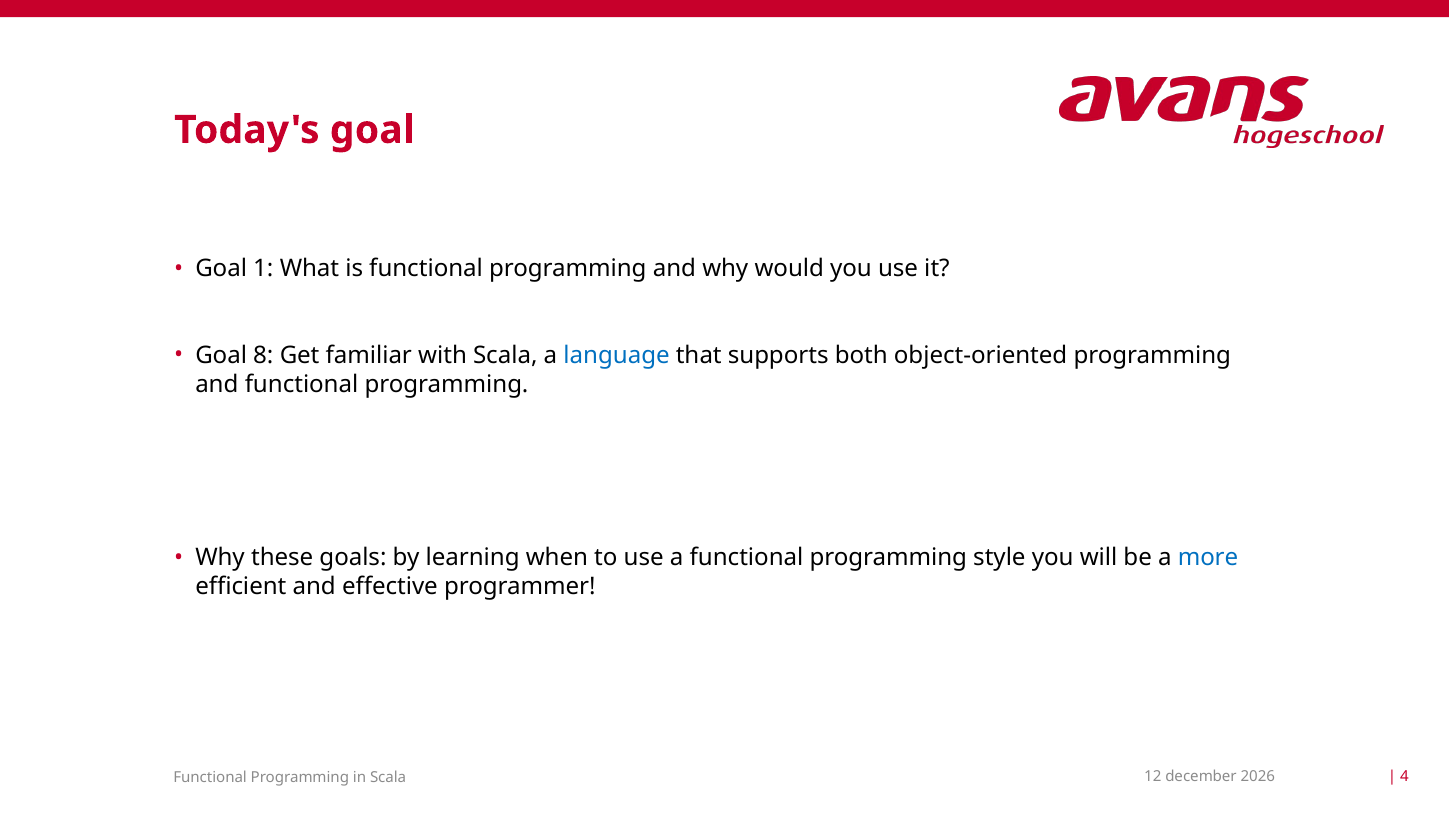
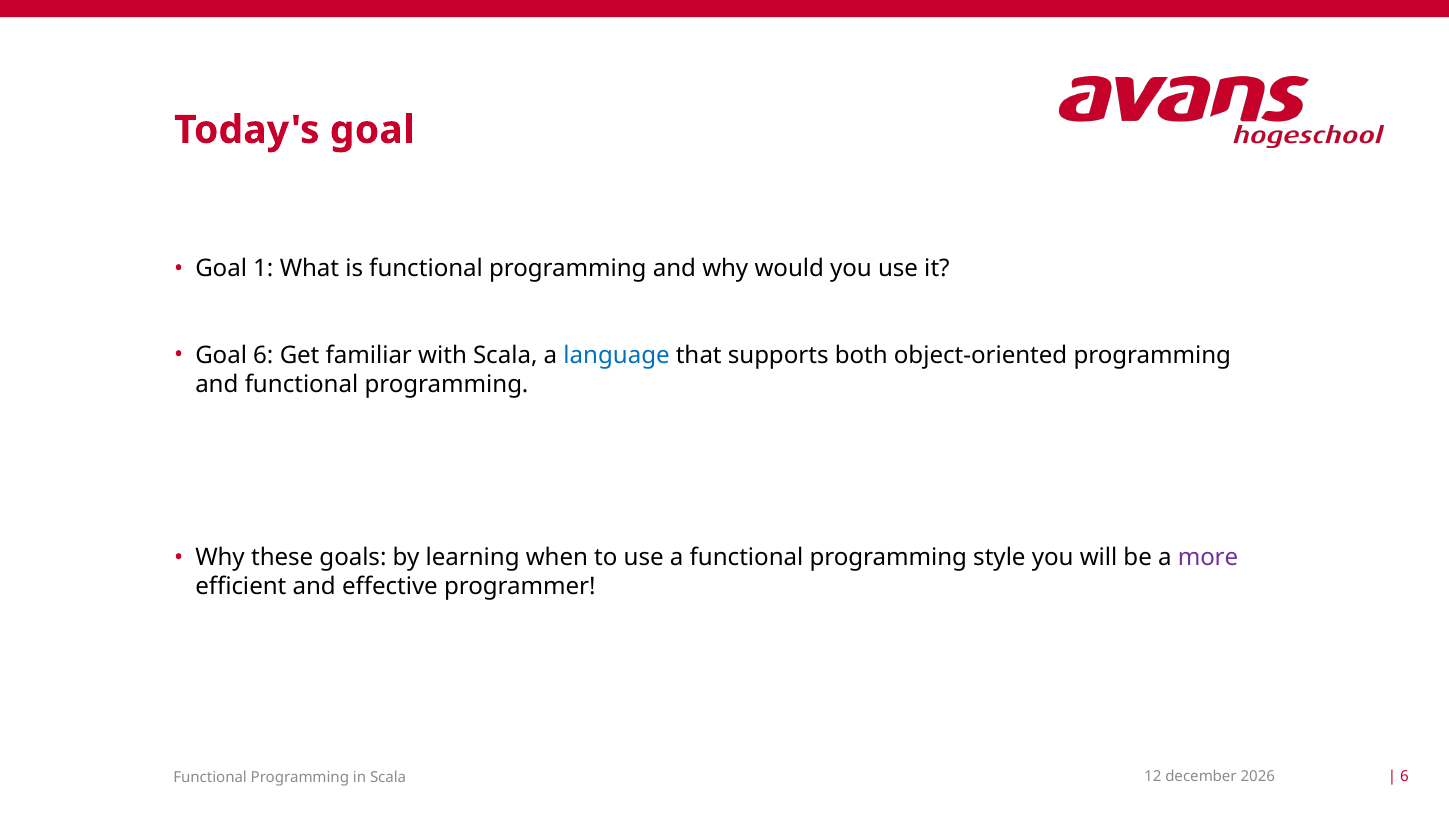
Goal 8: 8 -> 6
more colour: blue -> purple
4 at (1404, 776): 4 -> 6
